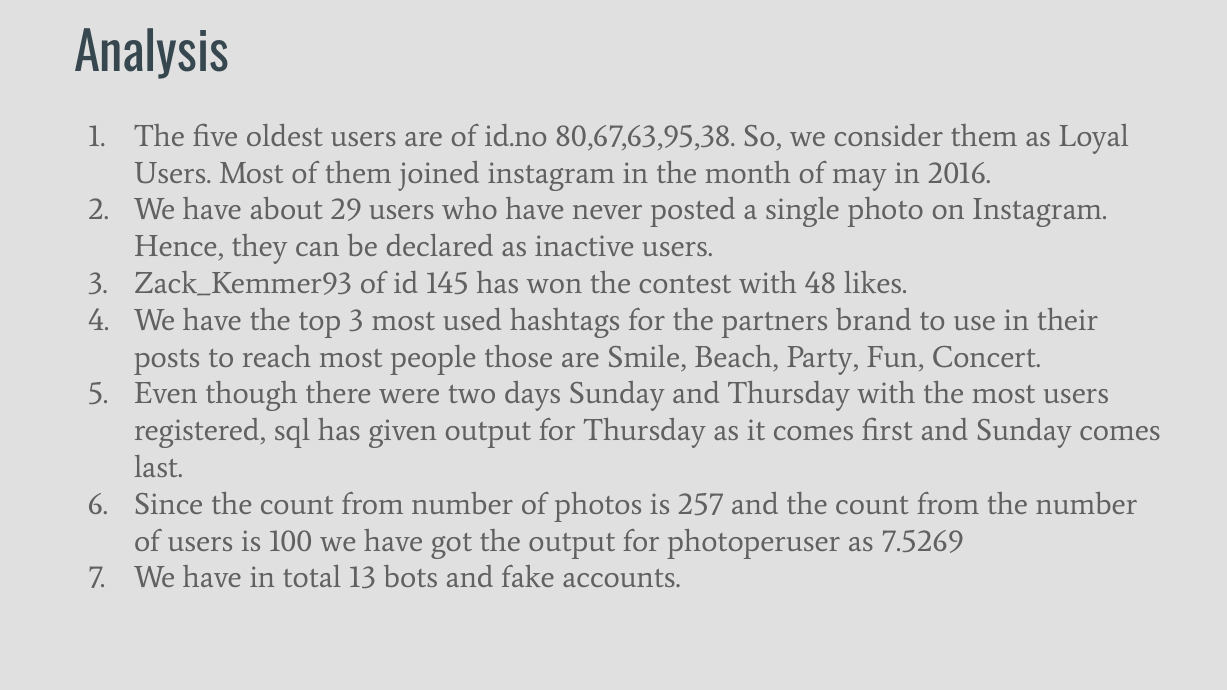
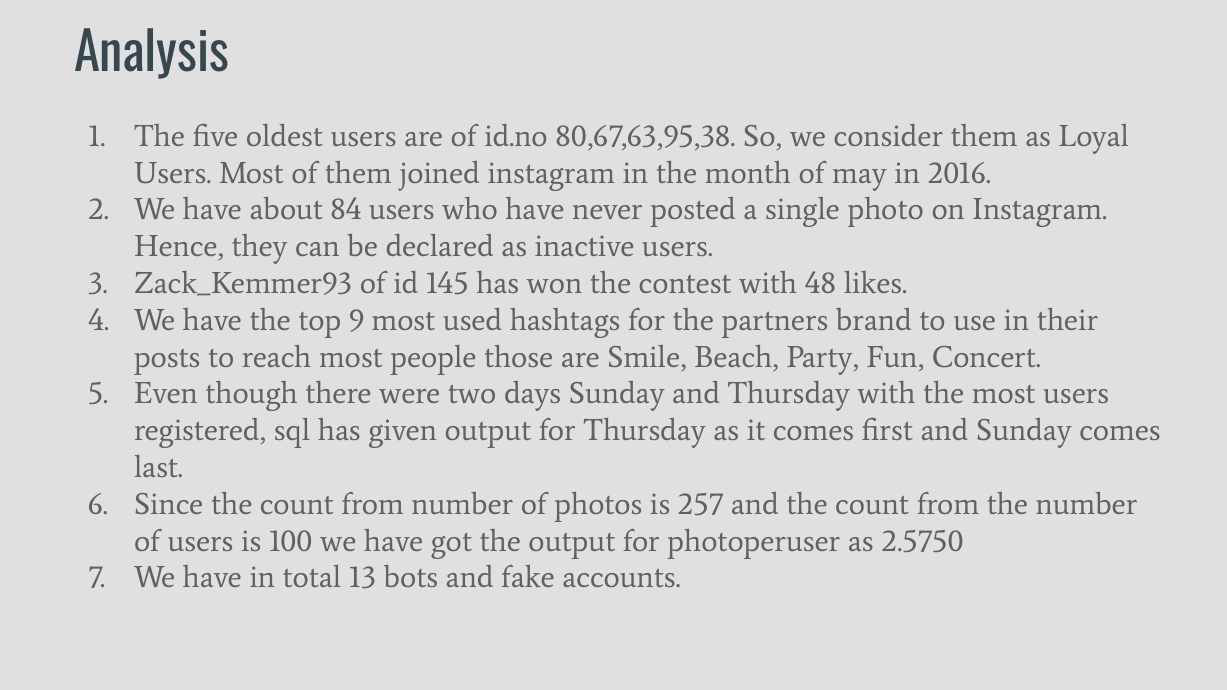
29: 29 -> 84
top 3: 3 -> 9
7.5269: 7.5269 -> 2.5750
